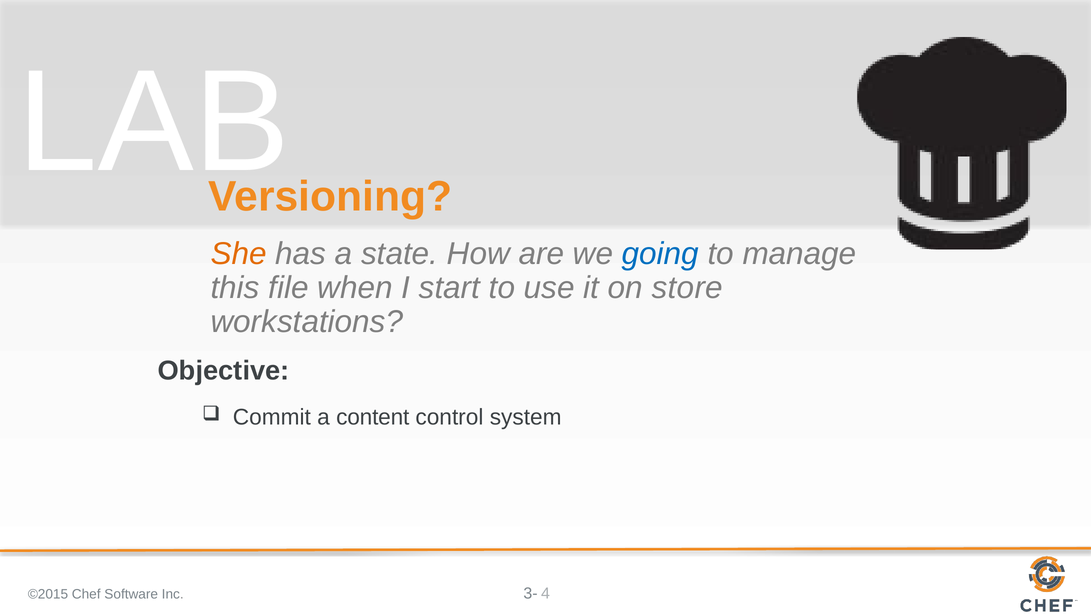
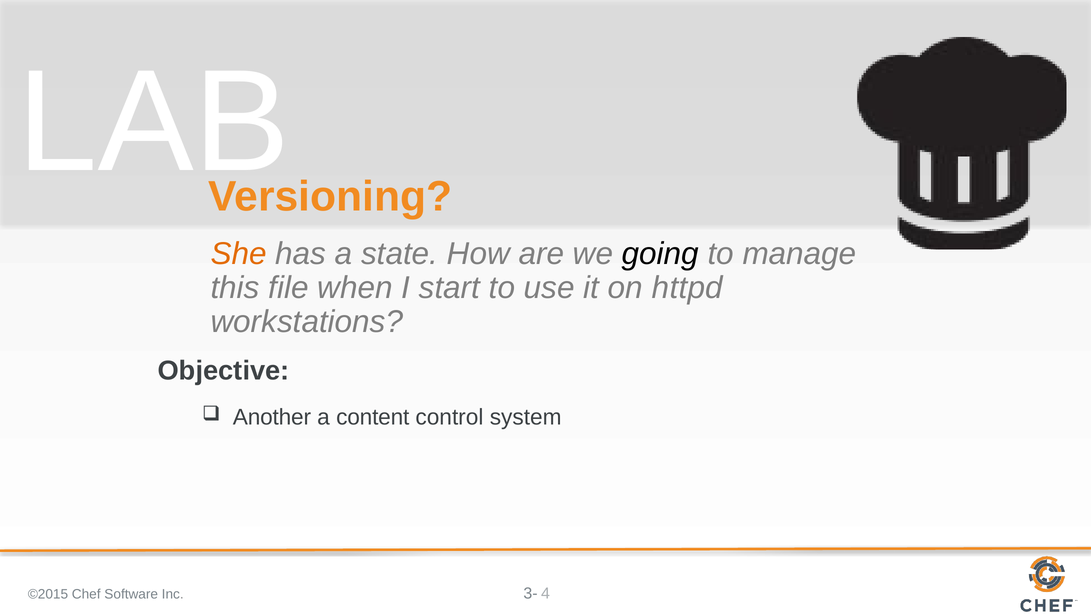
going colour: blue -> black
store: store -> httpd
Commit: Commit -> Another
